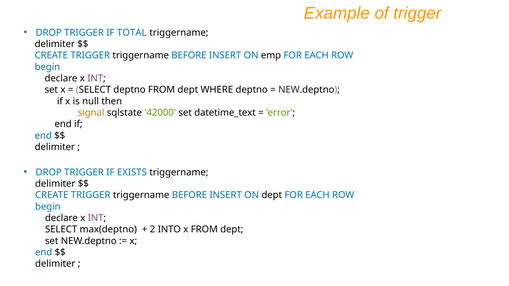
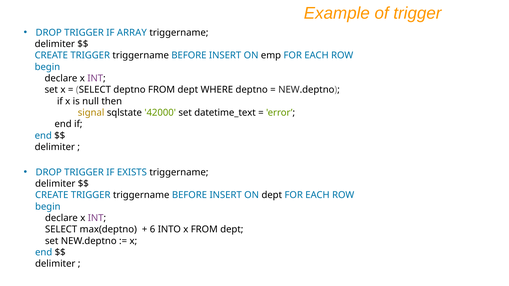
TOTAL: TOTAL -> ARRAY
2: 2 -> 6
